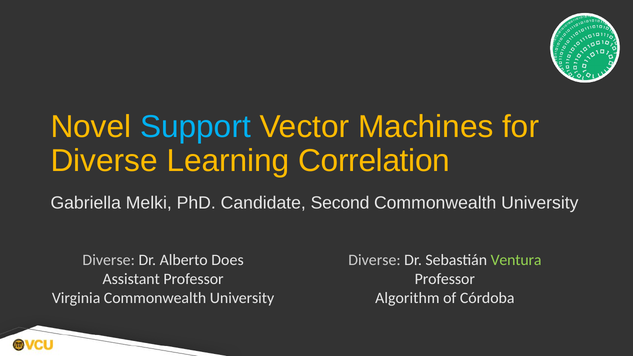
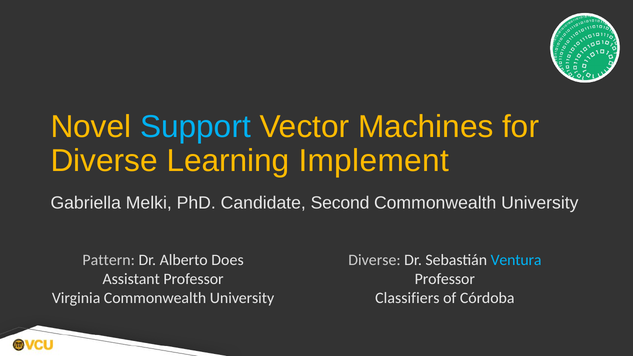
Correlation: Correlation -> Implement
Diverse at (109, 260): Diverse -> Pattern
Ventura colour: light green -> light blue
Algorithm: Algorithm -> Classifiers
